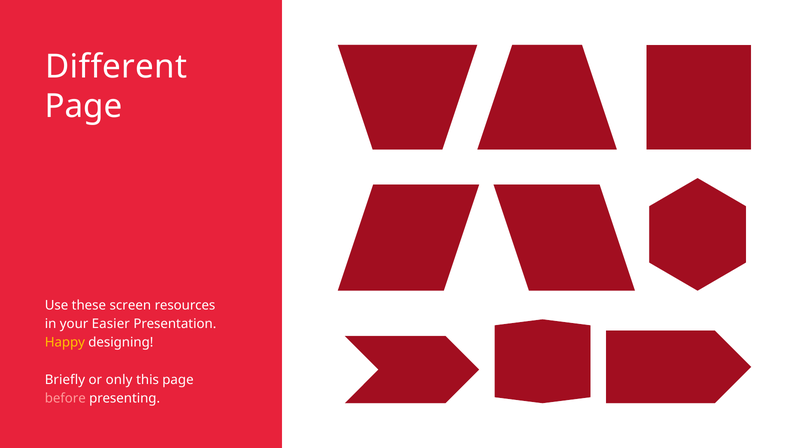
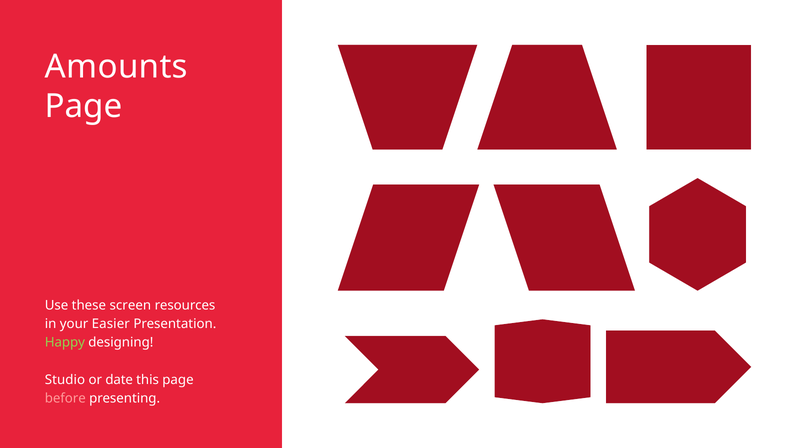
Different: Different -> Amounts
Happy colour: yellow -> light green
Briefly: Briefly -> Studio
only: only -> date
